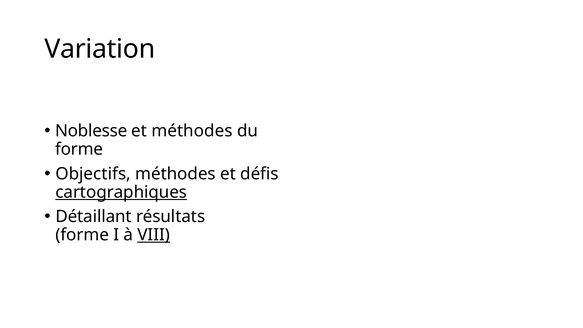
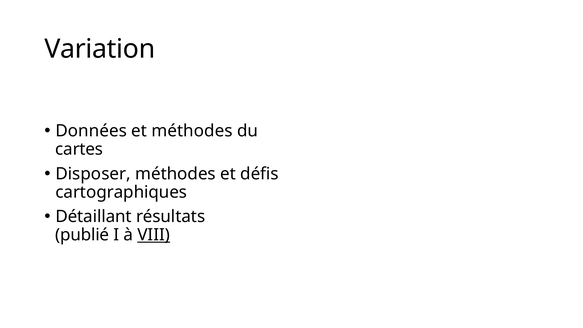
Noblesse: Noblesse -> Données
forme at (79, 149): forme -> cartes
Objectifs: Objectifs -> Disposer
cartographiques underline: present -> none
forme at (82, 235): forme -> publié
